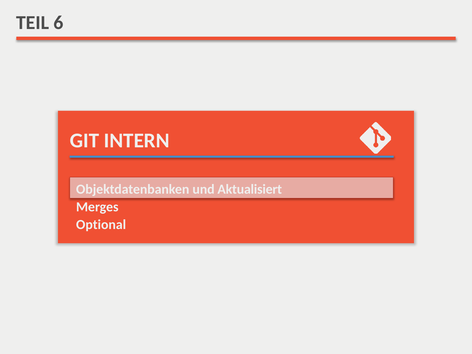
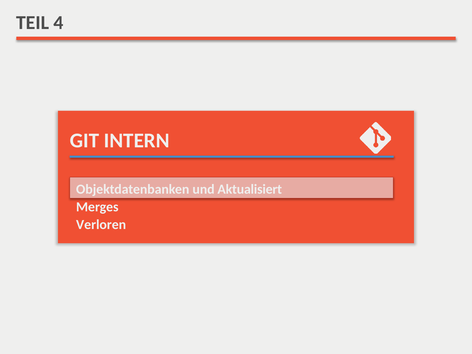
6: 6 -> 4
Optional: Optional -> Verloren
